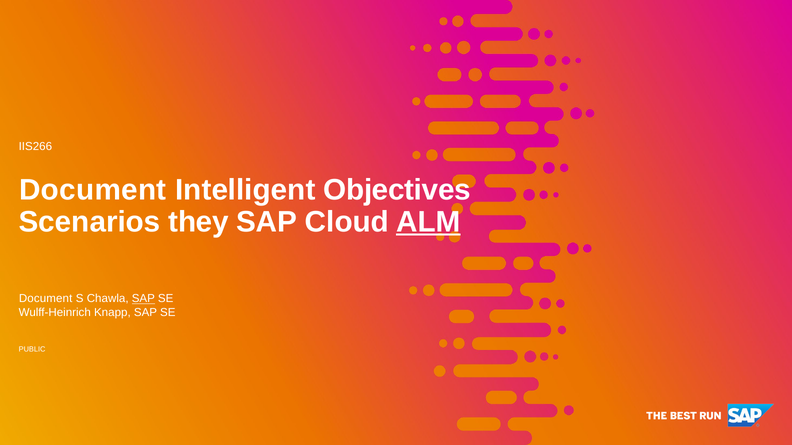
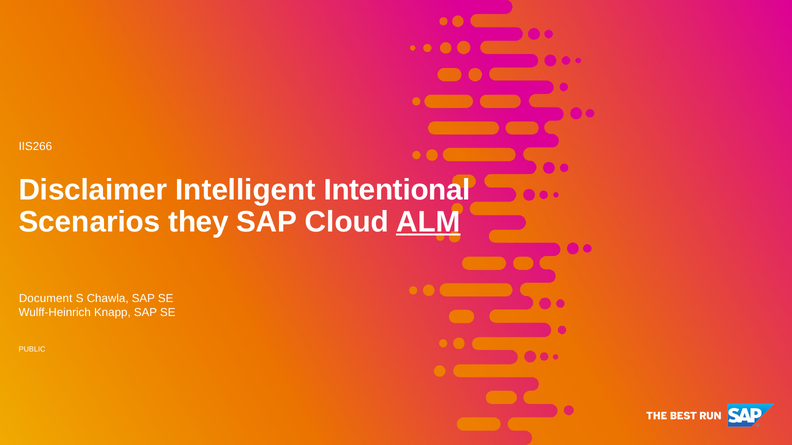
Document at (93, 190): Document -> Disclaimer
Objectives: Objectives -> Intentional
SAP at (143, 299) underline: present -> none
